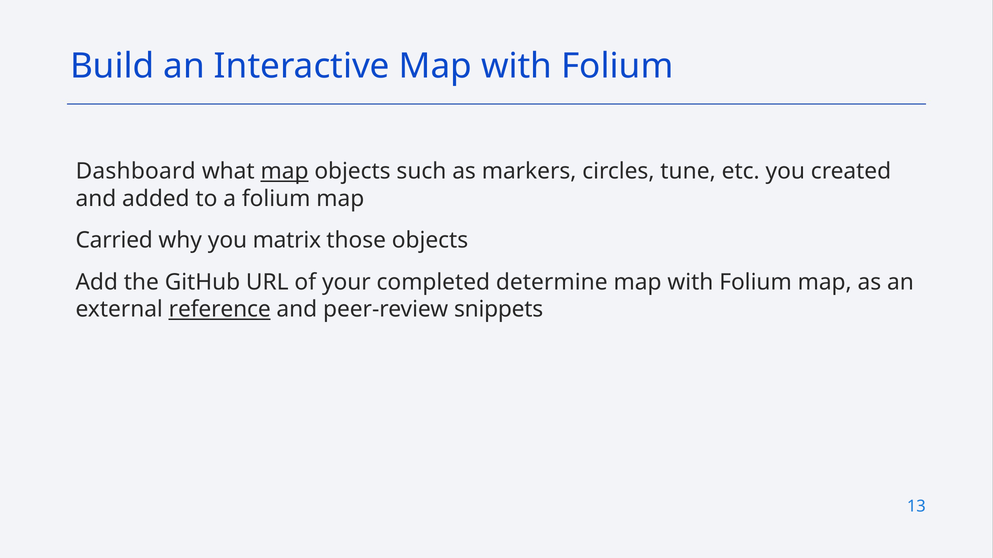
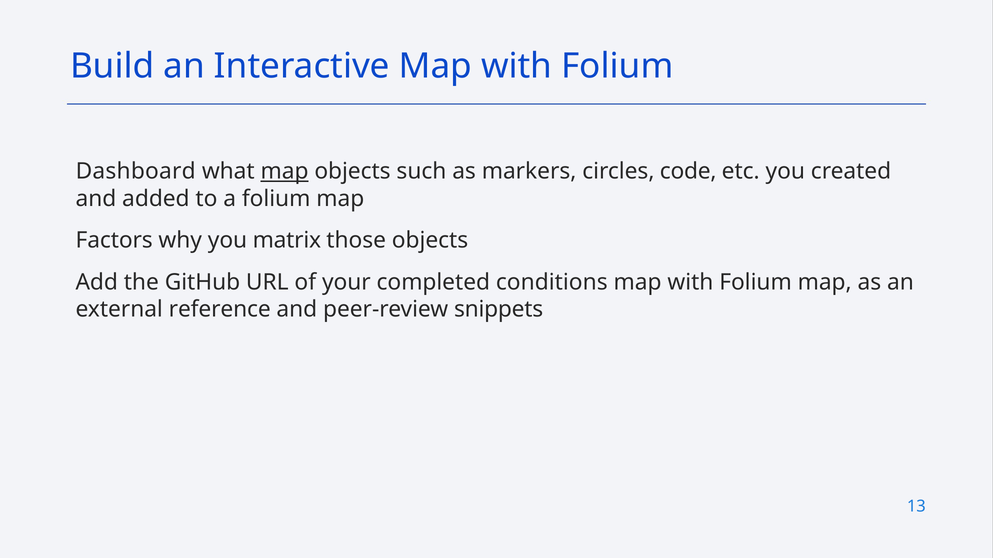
tune: tune -> code
Carried: Carried -> Factors
determine: determine -> conditions
reference underline: present -> none
